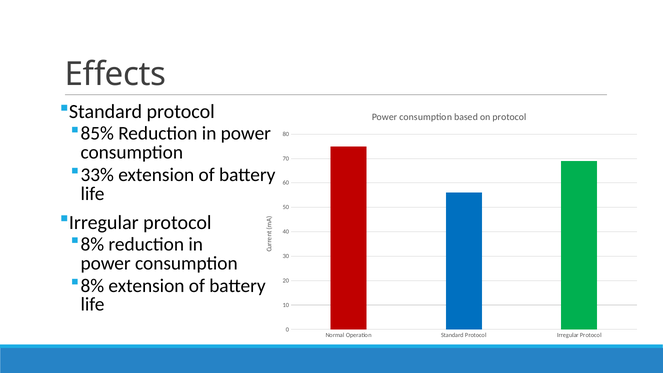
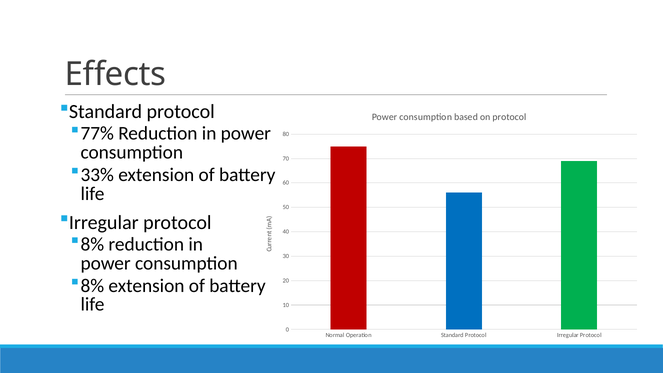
85%: 85% -> 77%
